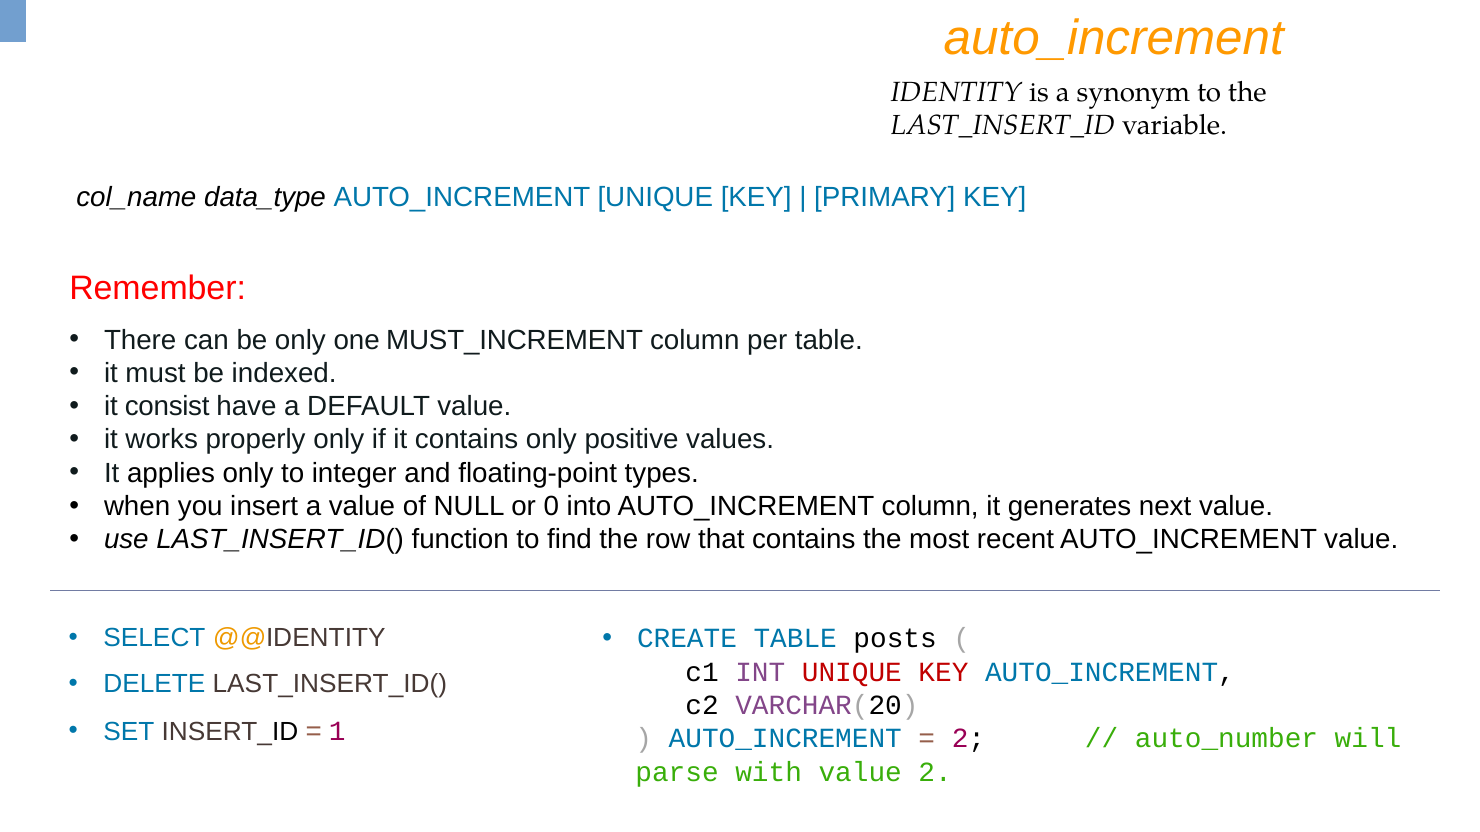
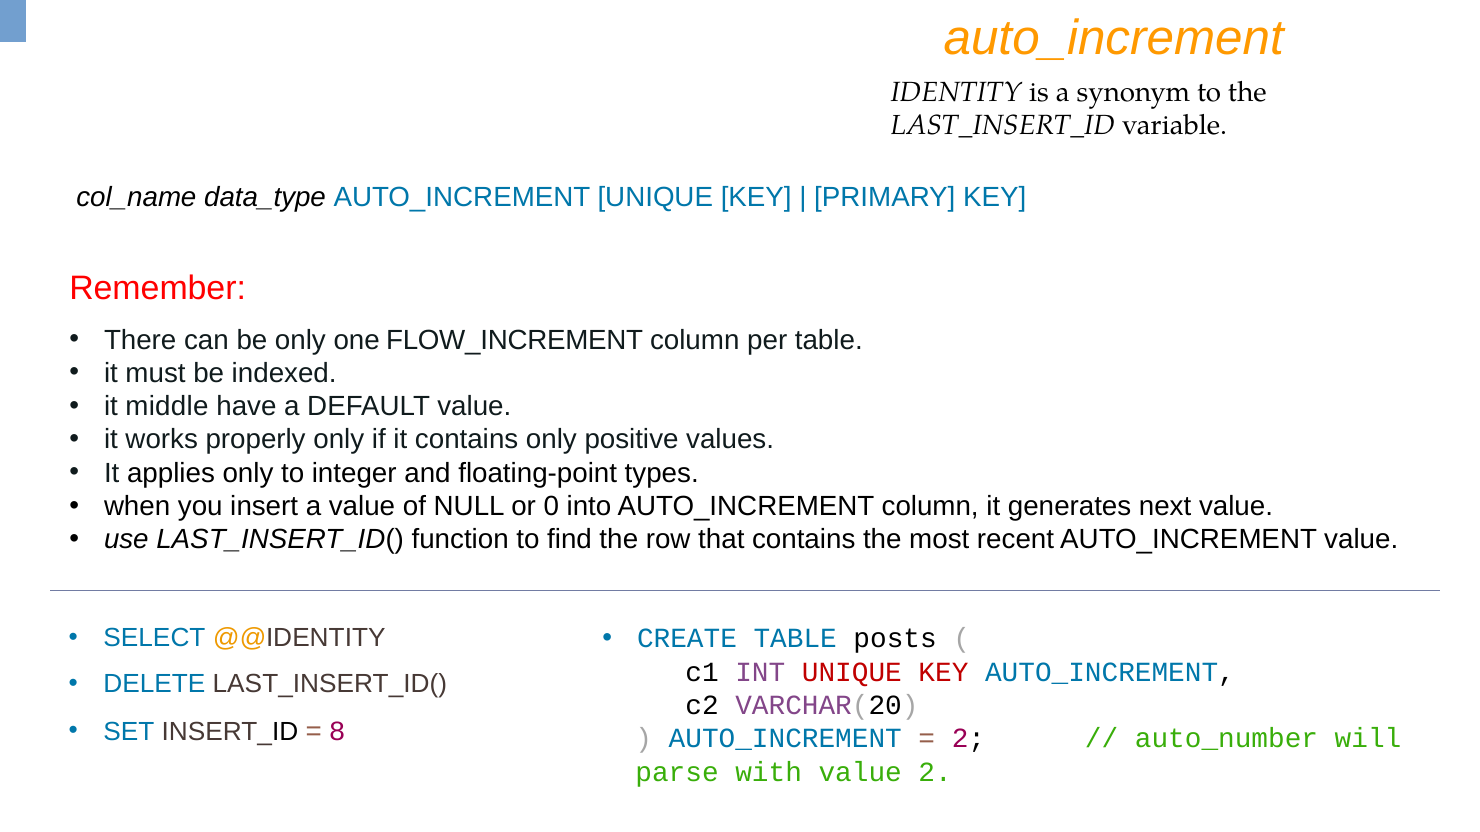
MUST_INCREMENT: MUST_INCREMENT -> FLOW_INCREMENT
consist: consist -> middle
1: 1 -> 8
